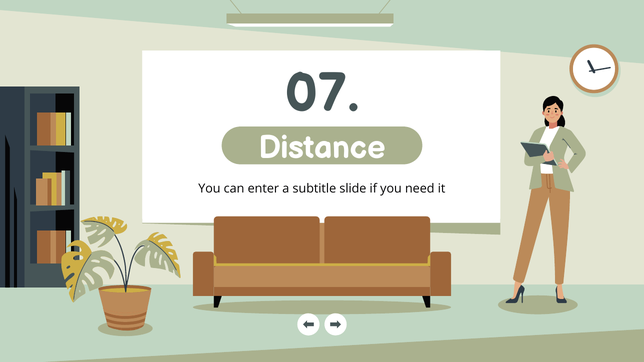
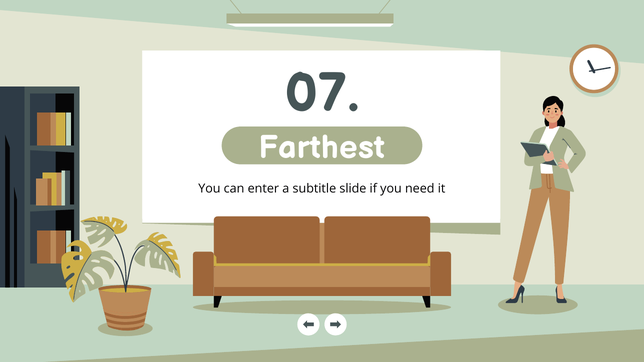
Distance: Distance -> Farthest
